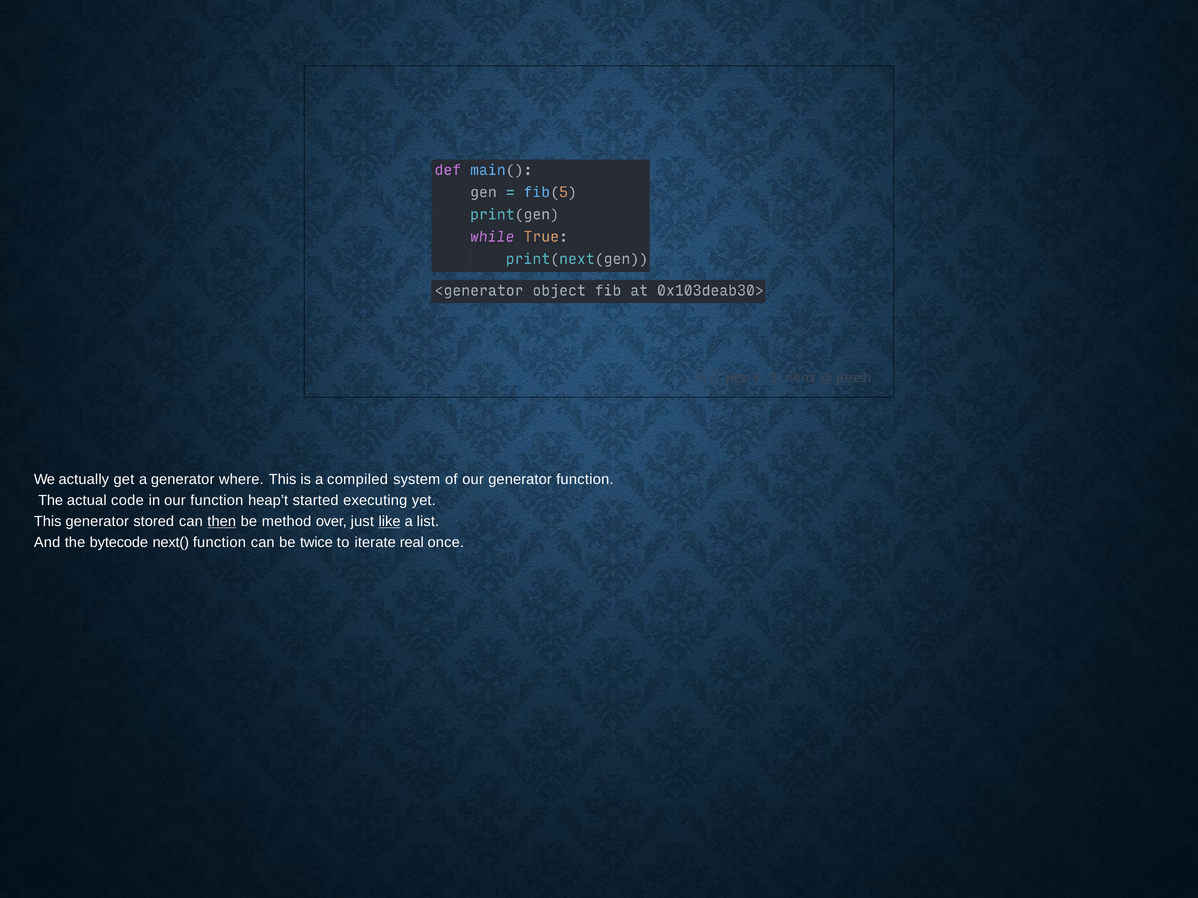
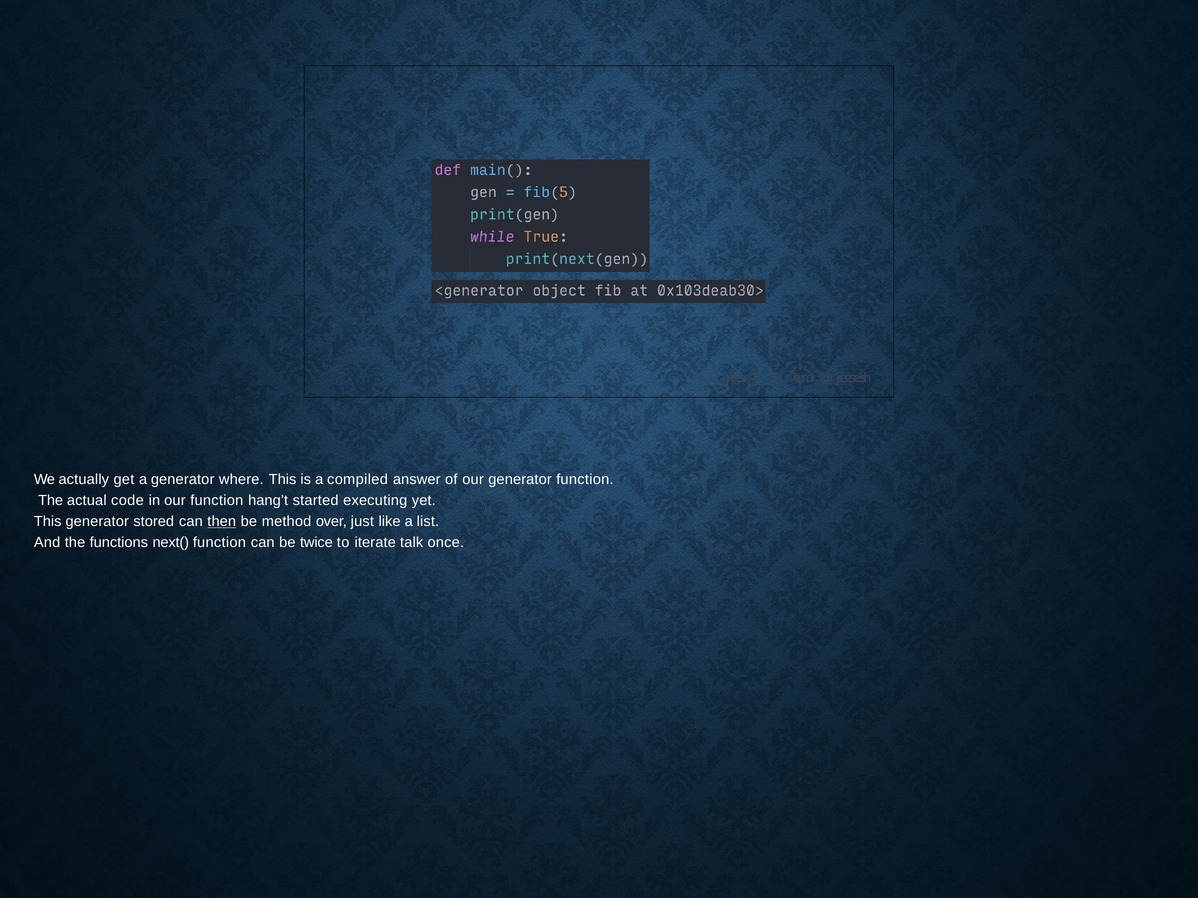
system: system -> answer
heap’t: heap’t -> hang’t
like underline: present -> none
bytecode: bytecode -> functions
real: real -> talk
